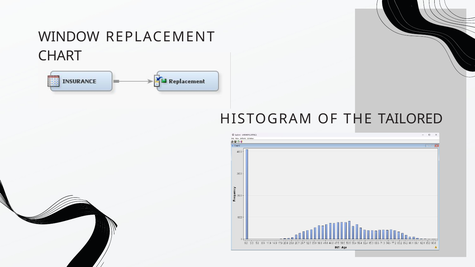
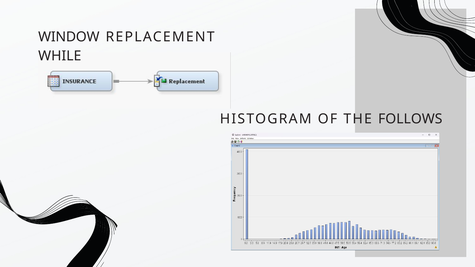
CHART: CHART -> WHILE
TAILORED: TAILORED -> FOLLOWS
